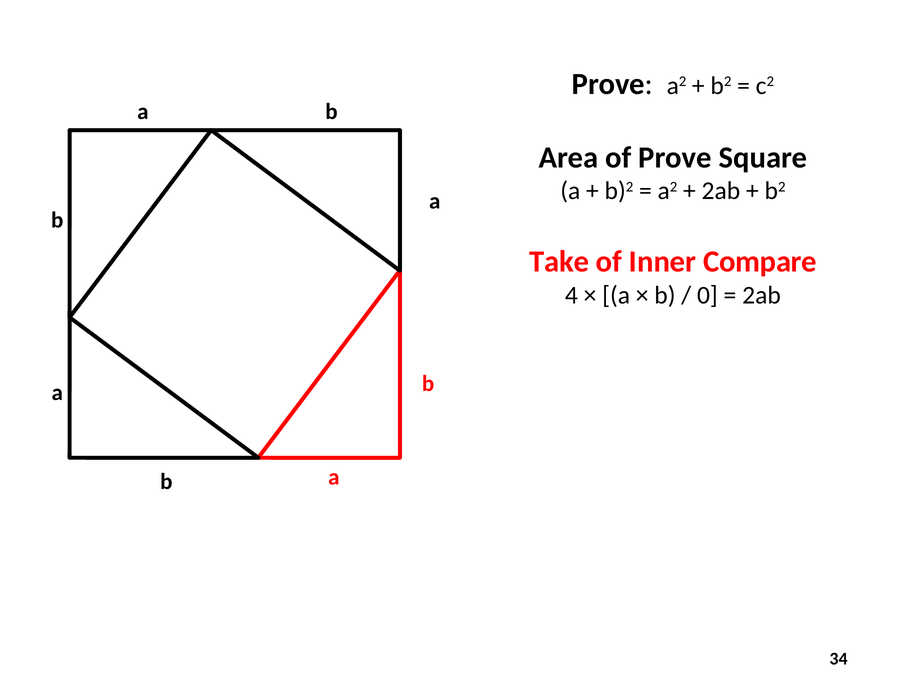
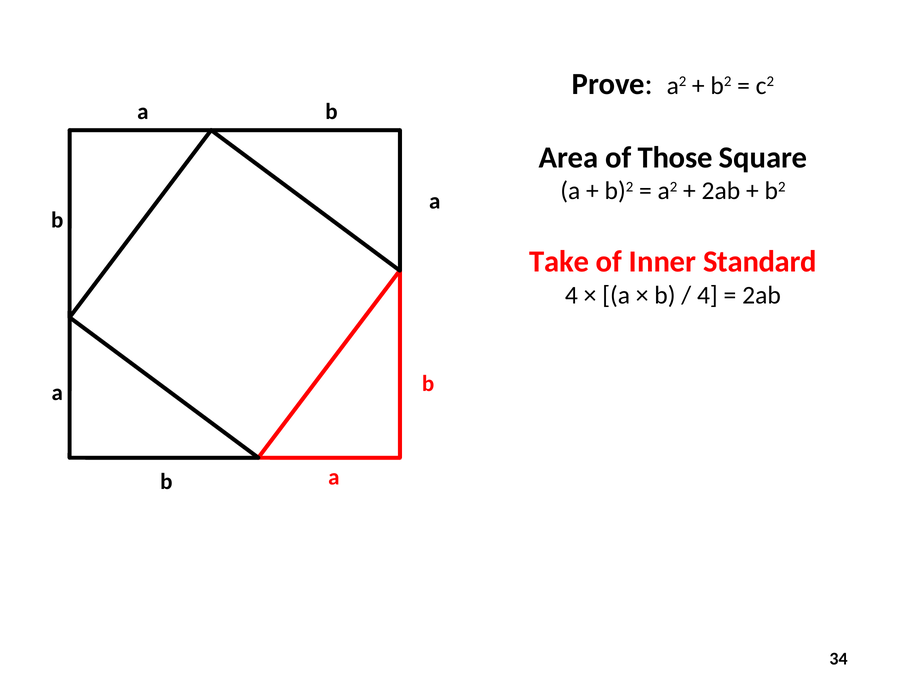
of Prove: Prove -> Those
Compare: Compare -> Standard
0 at (707, 295): 0 -> 4
